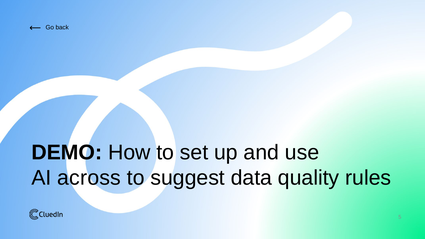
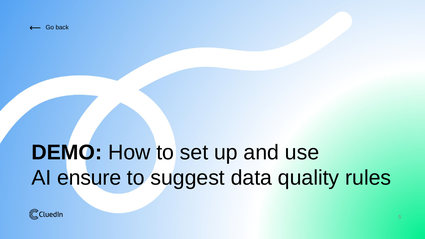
across: across -> ensure
